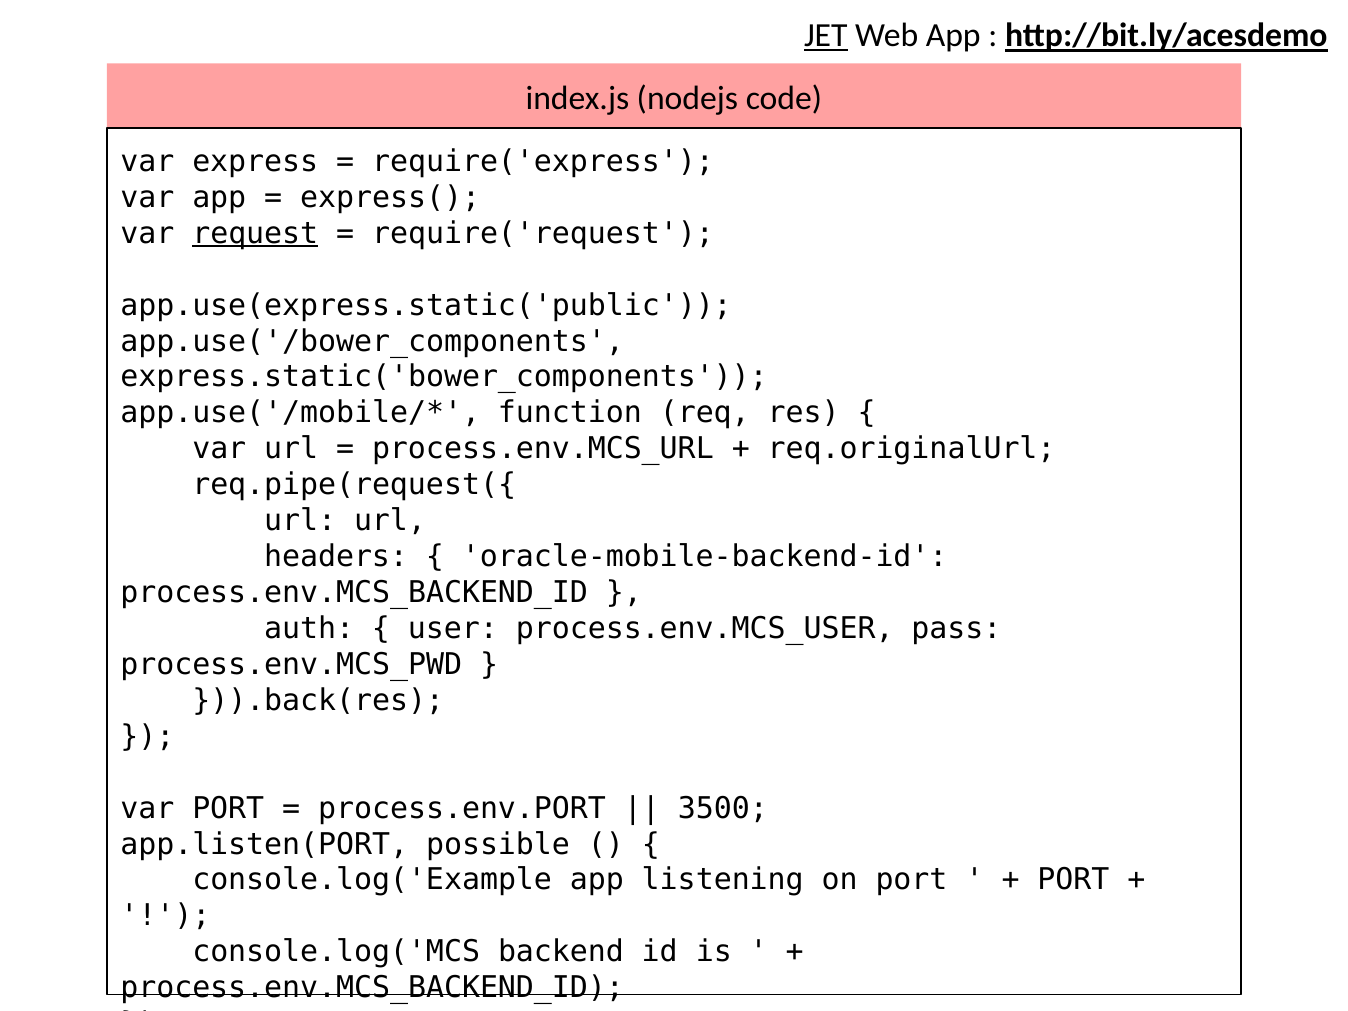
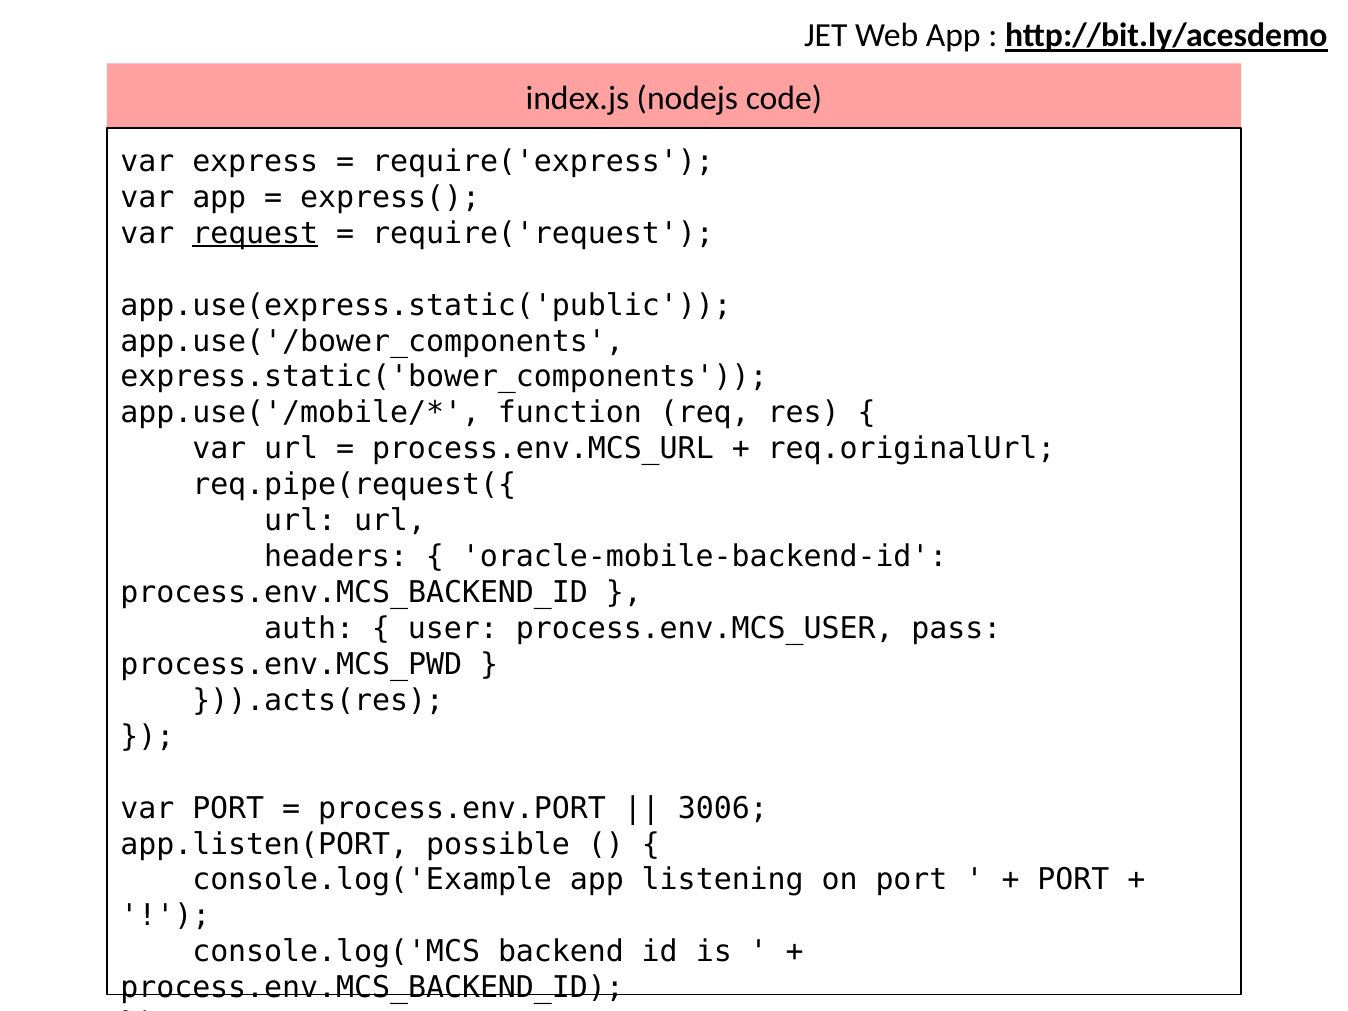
JET underline: present -> none
})).back(res: })).back(res -> })).acts(res
3500: 3500 -> 3006
